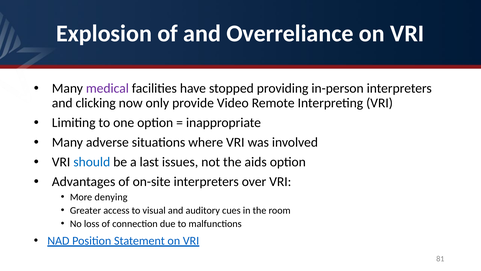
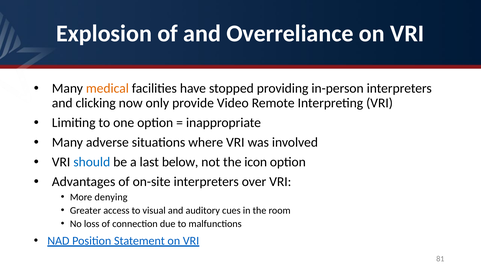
medical colour: purple -> orange
issues: issues -> below
aids: aids -> icon
